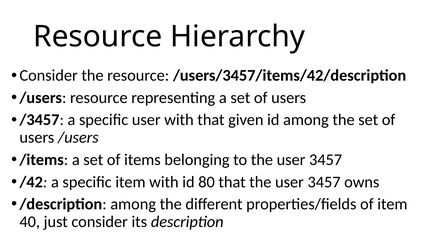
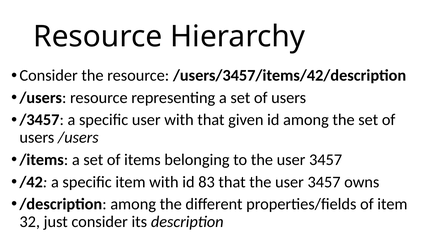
80: 80 -> 83
40: 40 -> 32
